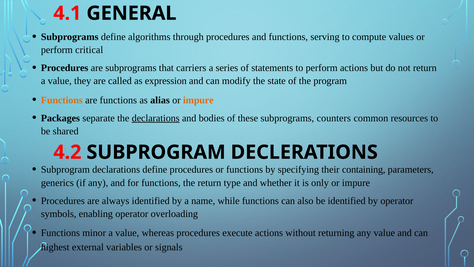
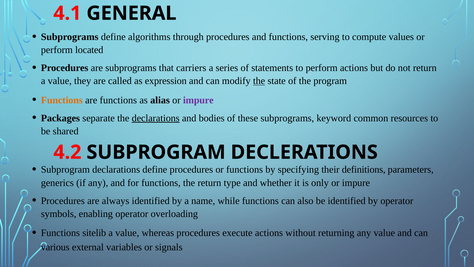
critical: critical -> located
the at (259, 81) underline: none -> present
impure at (198, 100) colour: orange -> purple
counters: counters -> keyword
containing: containing -> definitions
minor: minor -> sitelib
highest: highest -> various
